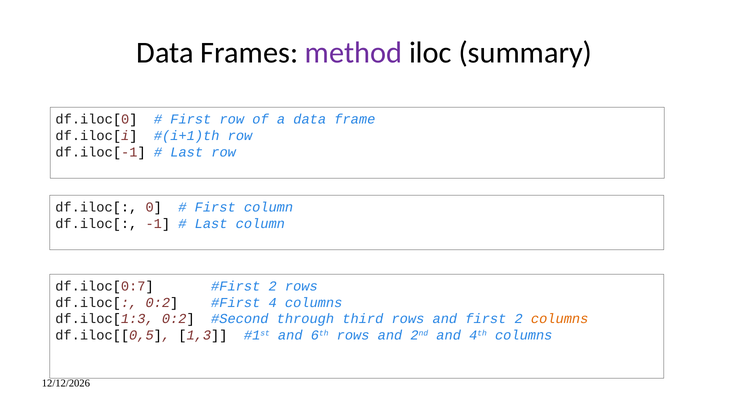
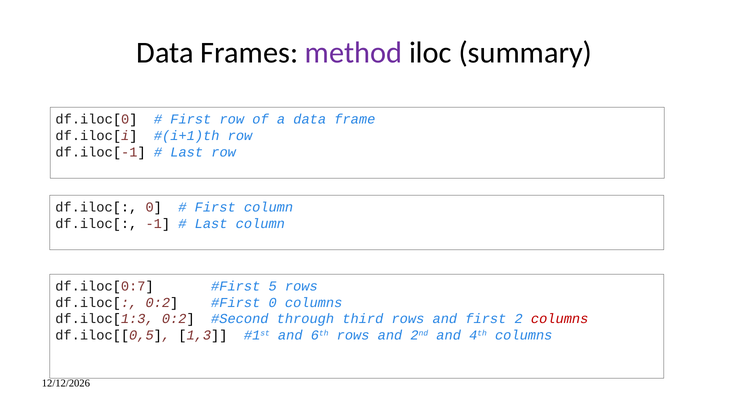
2 at (273, 286): 2 -> 5
4 at (273, 303): 4 -> 0
columns at (560, 319) colour: orange -> red
